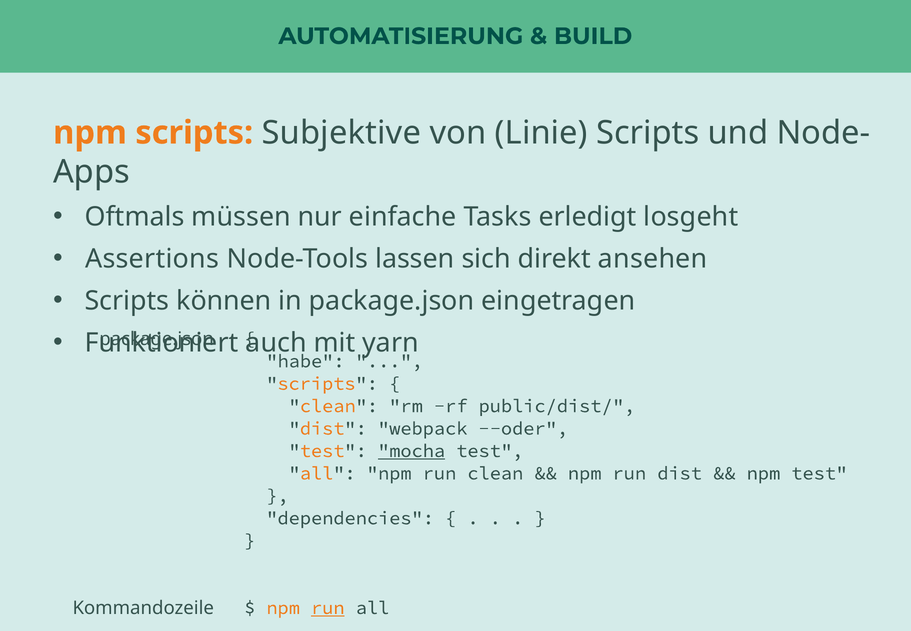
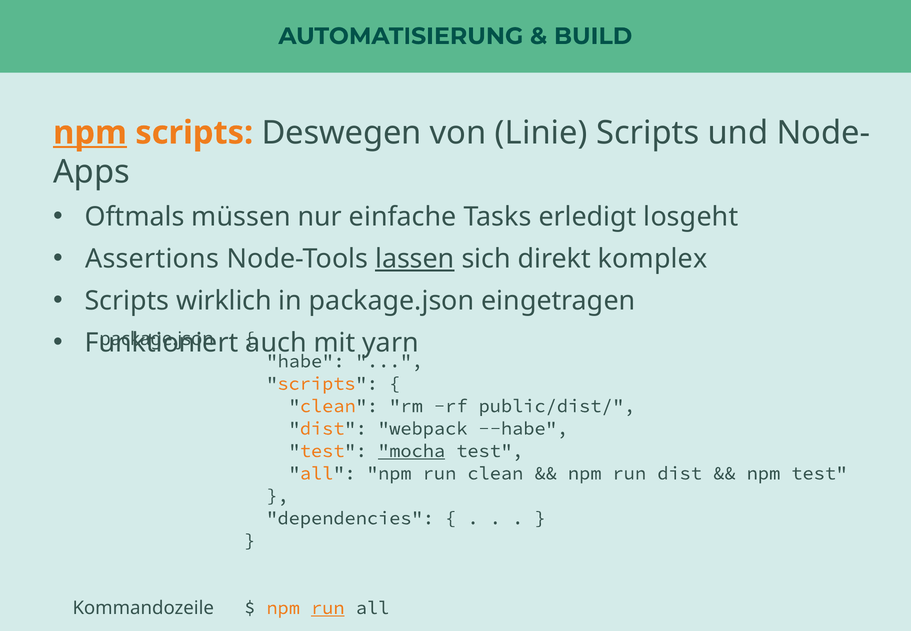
npm at (90, 133) underline: none -> present
Subjektive: Subjektive -> Deswegen
lassen underline: none -> present
ansehen: ansehen -> komplex
können: können -> wirklich
--oder: --oder -> --habe
